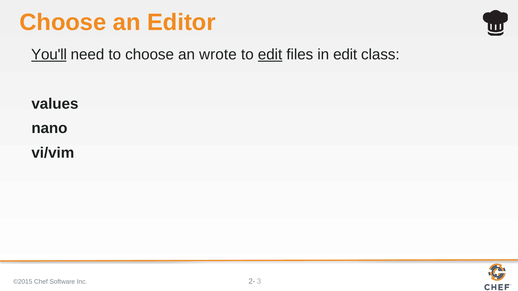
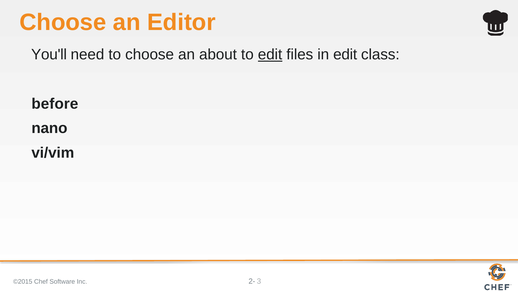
You'll underline: present -> none
wrote: wrote -> about
values: values -> before
